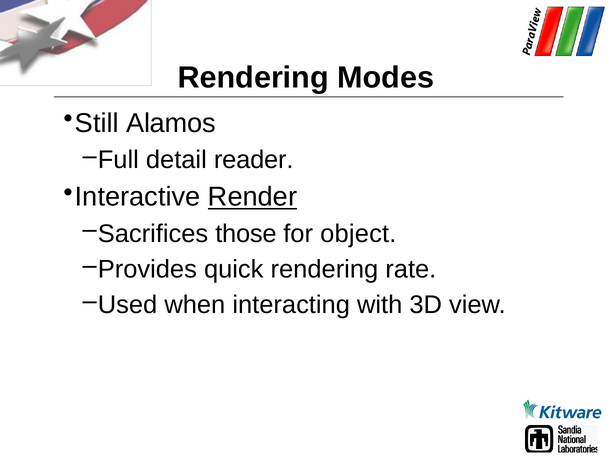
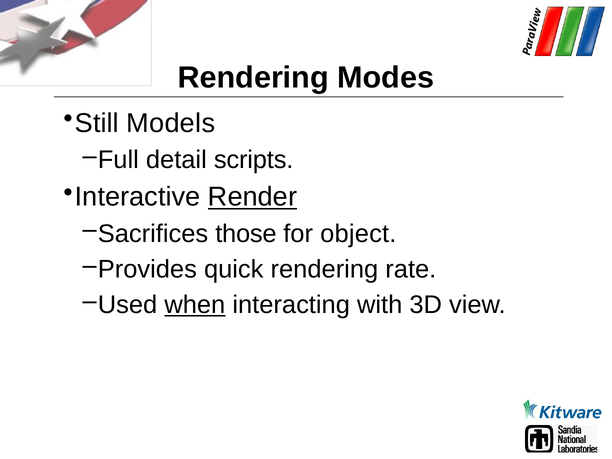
Alamos: Alamos -> Models
reader: reader -> scripts
when underline: none -> present
